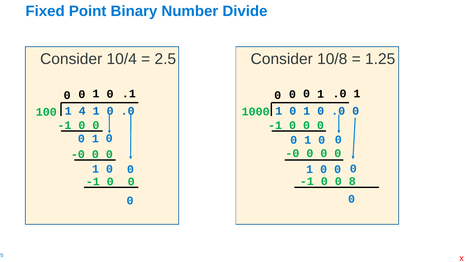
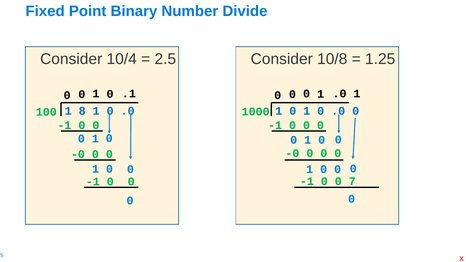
4: 4 -> 8
8: 8 -> 7
